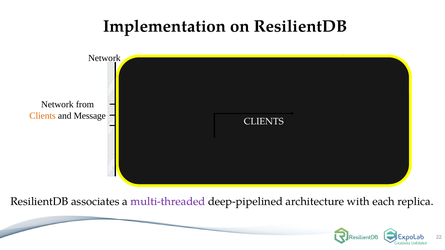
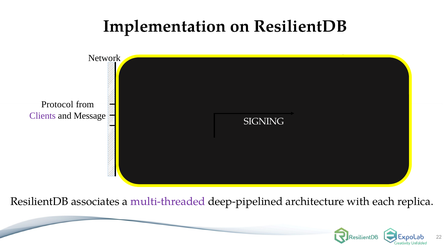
Network at (57, 105): Network -> Protocol
Clients at (43, 116) colour: orange -> purple
CLIENTS at (264, 122): CLIENTS -> SIGNING
